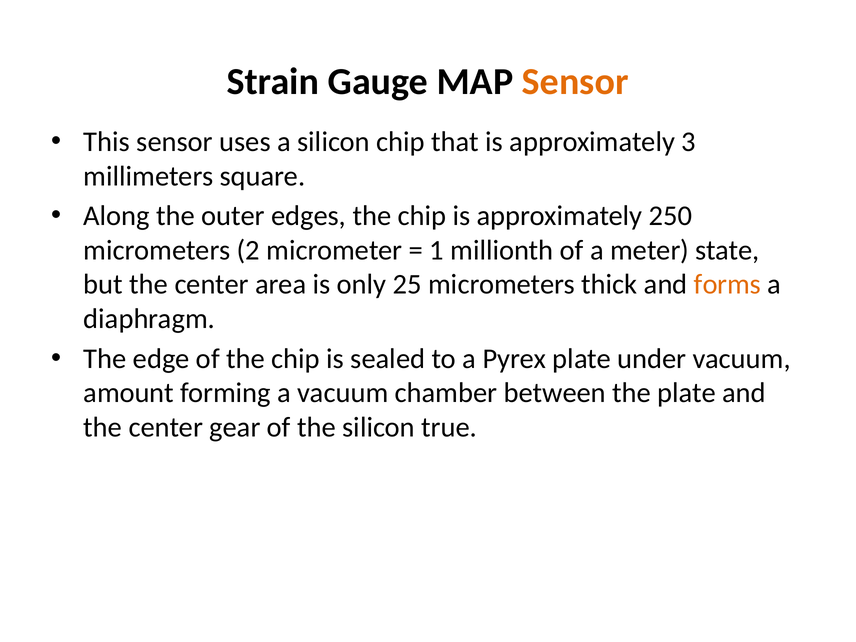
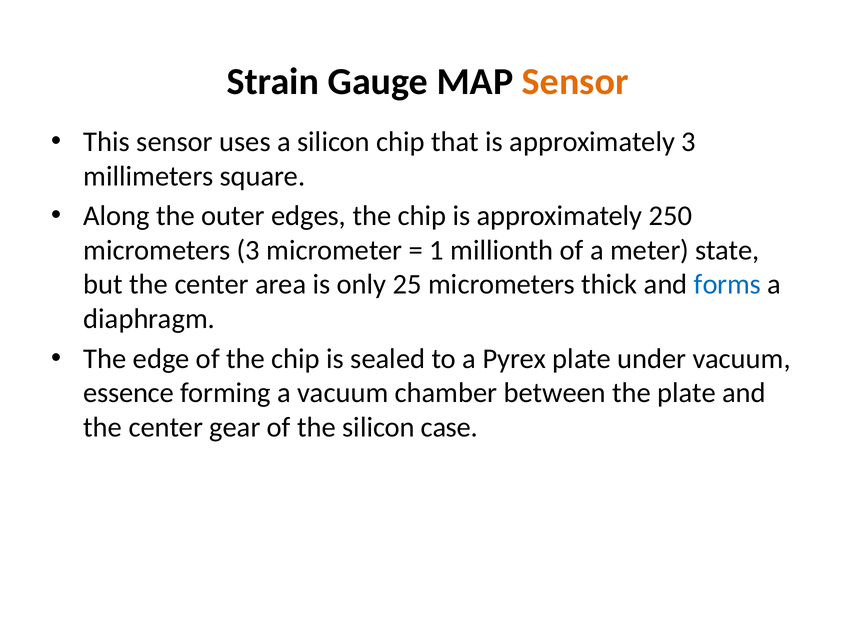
micrometers 2: 2 -> 3
forms colour: orange -> blue
amount: amount -> essence
true: true -> case
